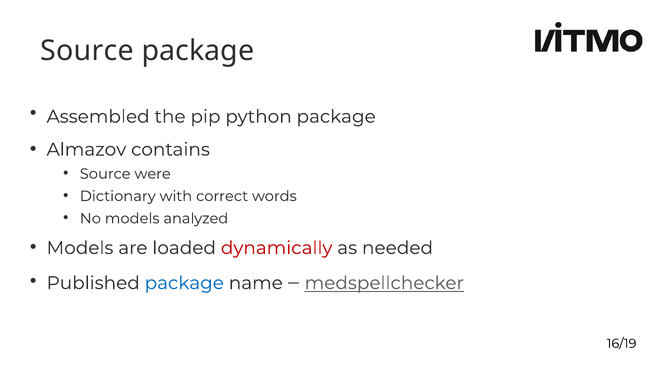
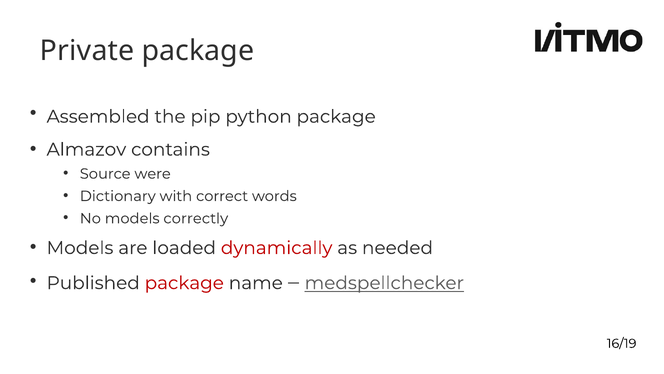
Source at (87, 51): Source -> Private
analyzed: analyzed -> correctly
package at (184, 283) colour: blue -> red
